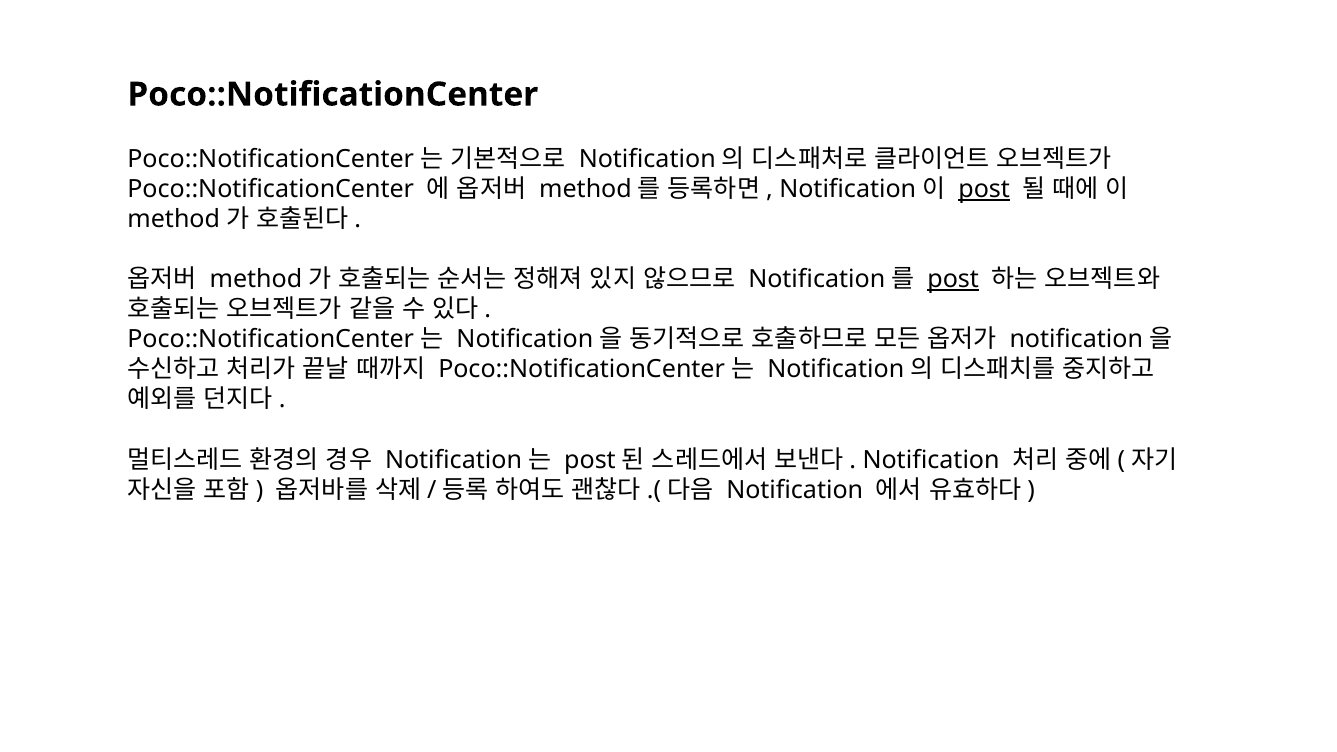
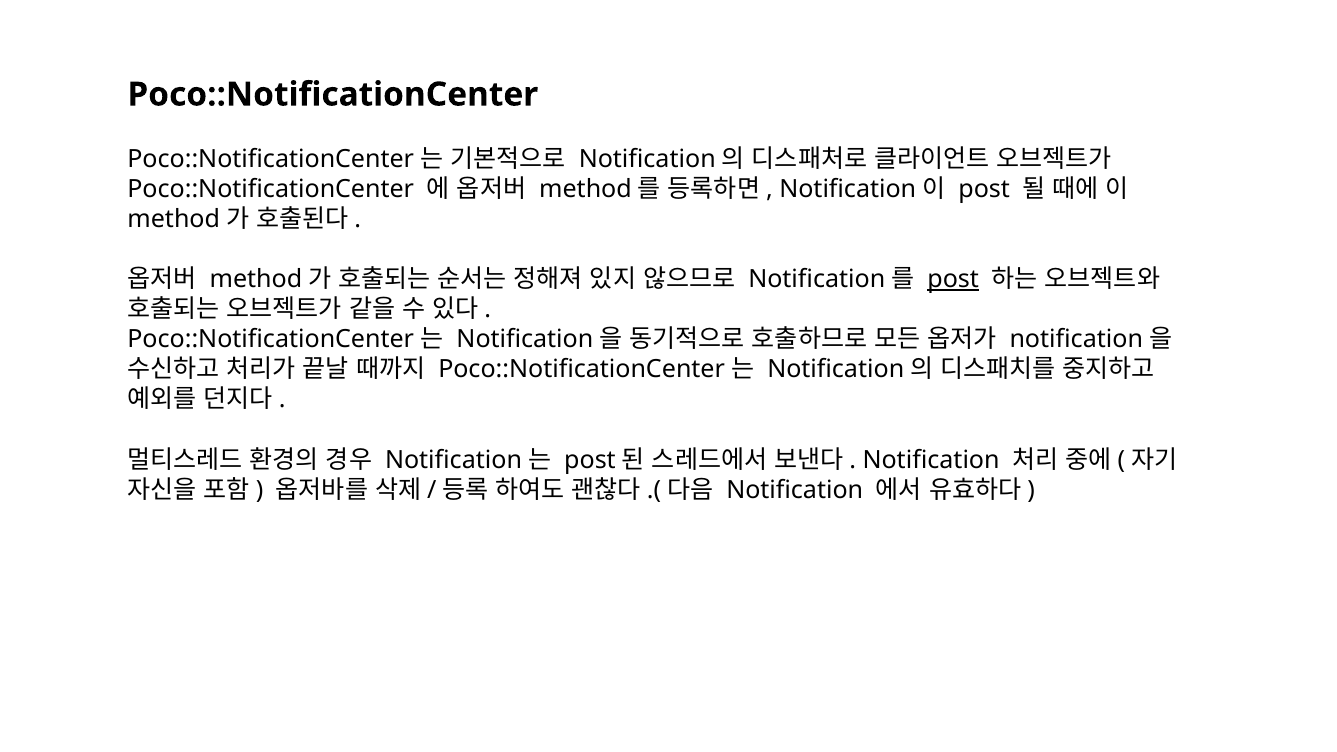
post at (984, 189) underline: present -> none
